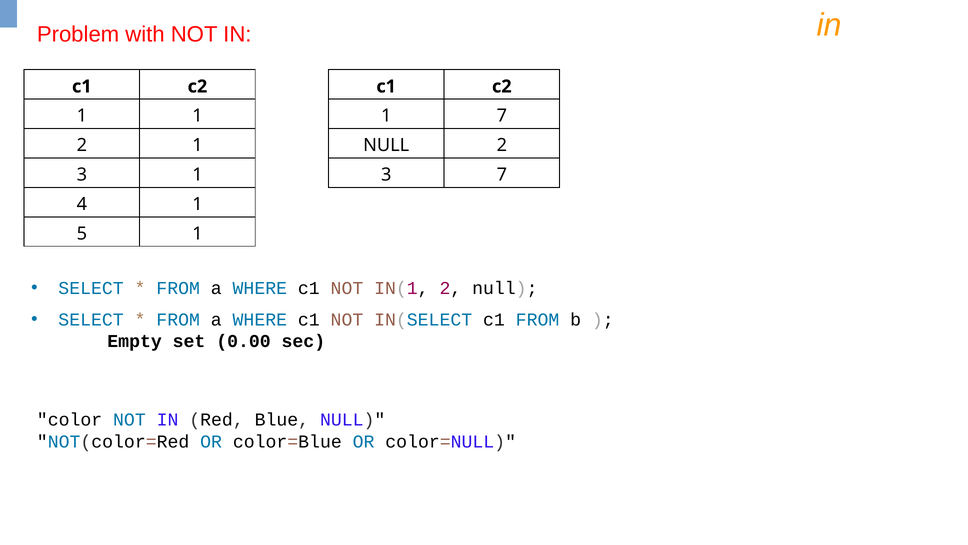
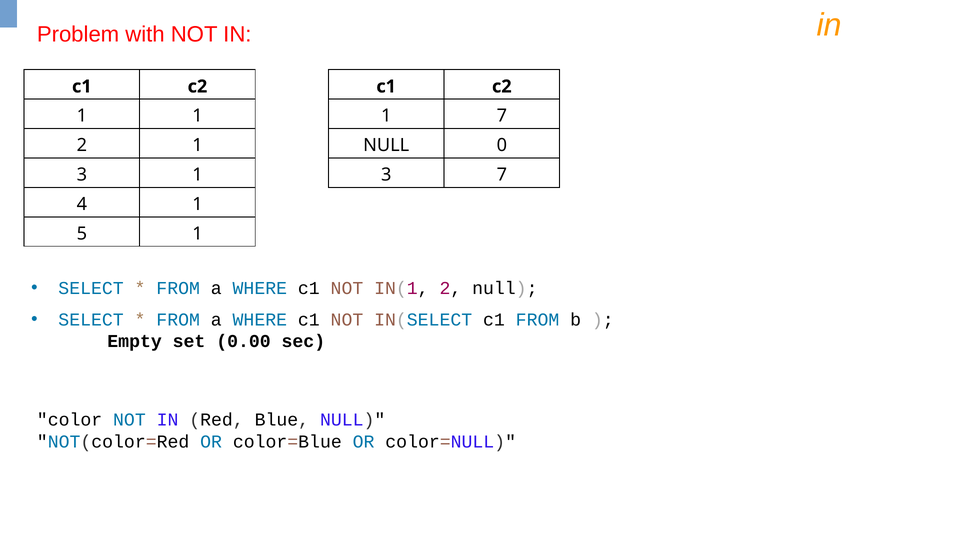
NULL 2: 2 -> 0
